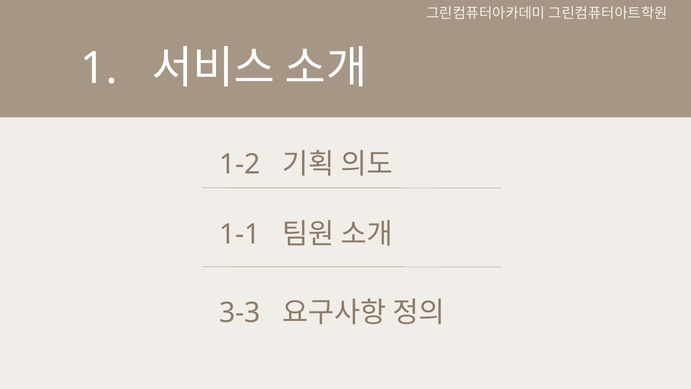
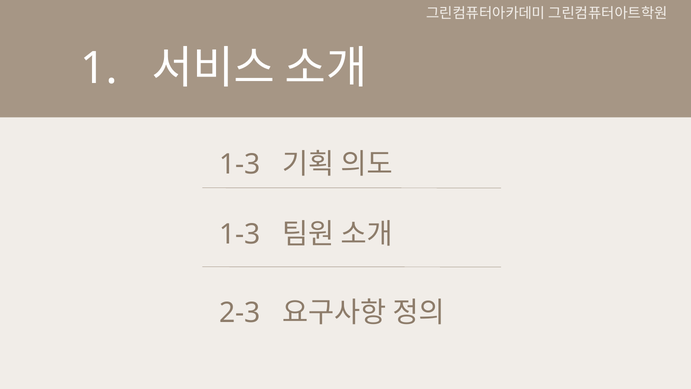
1-2 at (240, 164): 1-2 -> 1-3
1-1 at (240, 234): 1-1 -> 1-3
3-3: 3-3 -> 2-3
